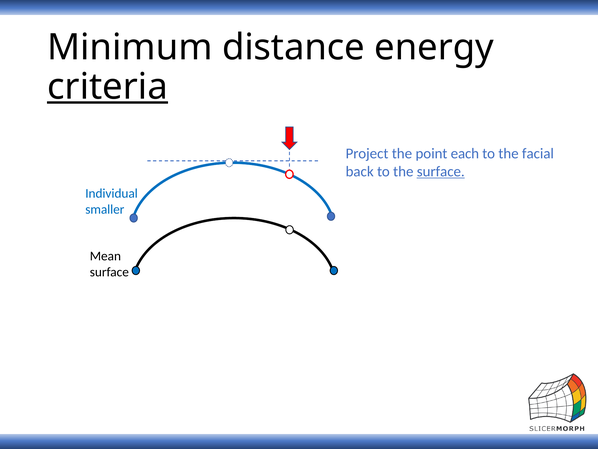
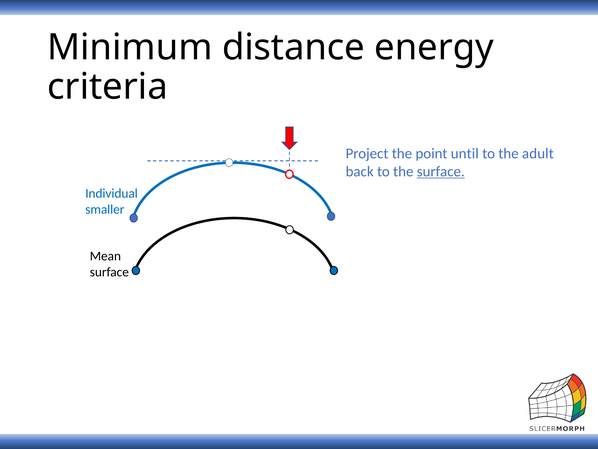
criteria underline: present -> none
each: each -> until
facial: facial -> adult
